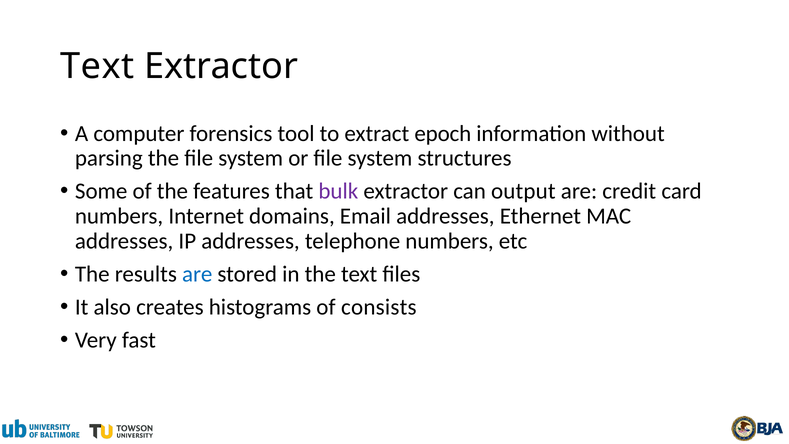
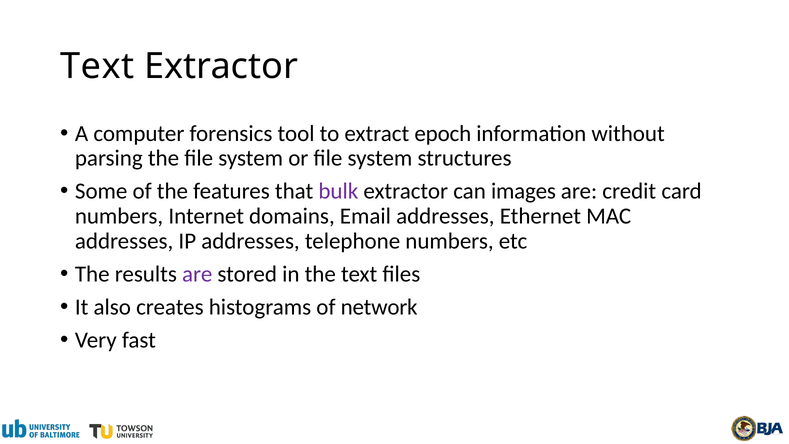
output: output -> images
are at (197, 274) colour: blue -> purple
consists: consists -> network
